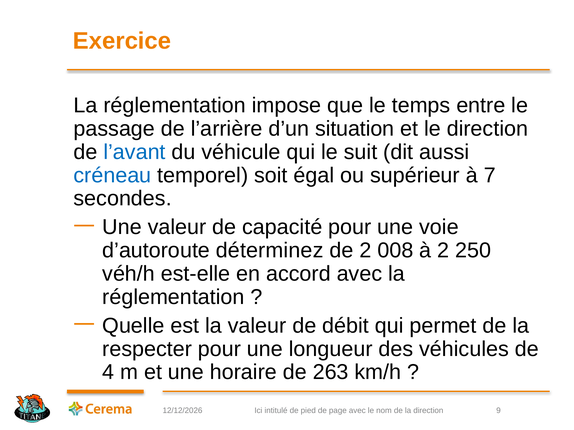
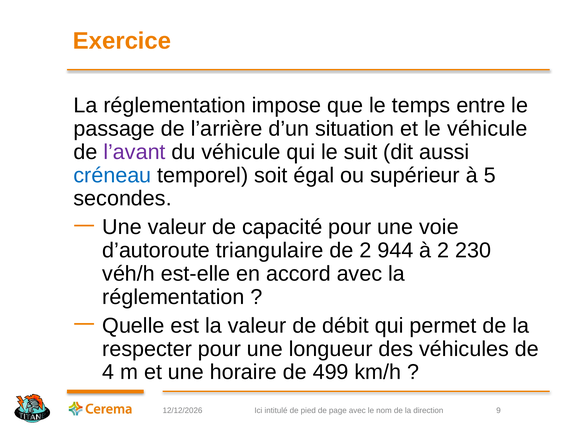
le direction: direction -> véhicule
l’avant colour: blue -> purple
7: 7 -> 5
déterminez: déterminez -> triangulaire
008: 008 -> 944
250: 250 -> 230
263: 263 -> 499
